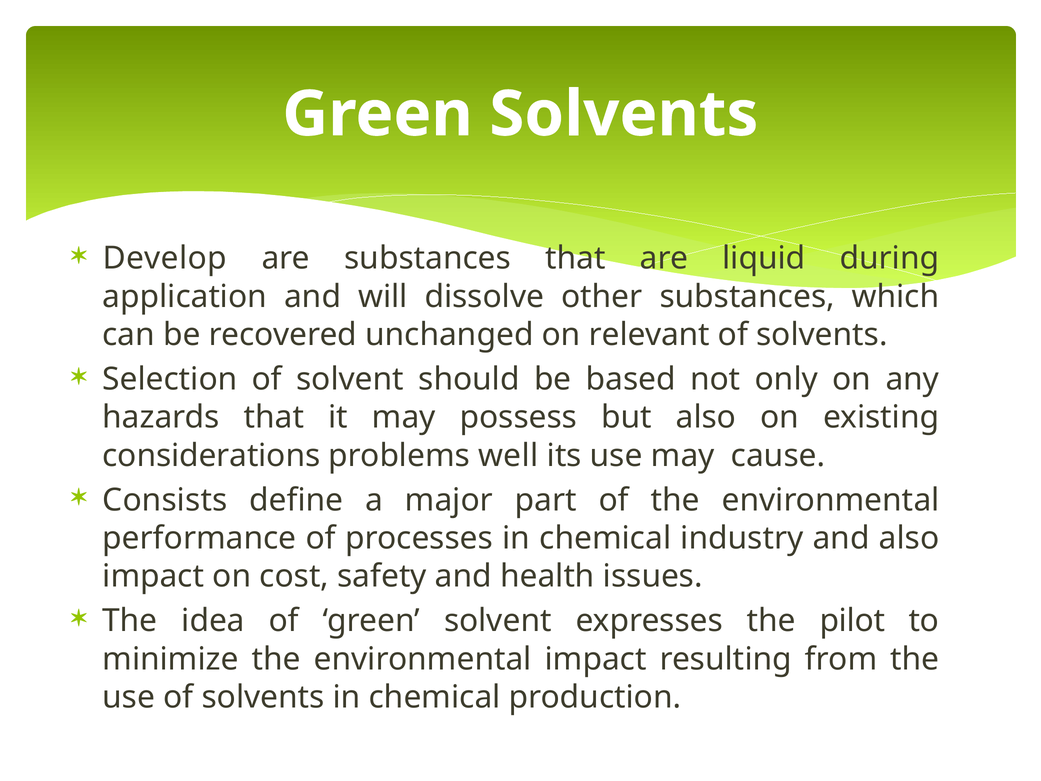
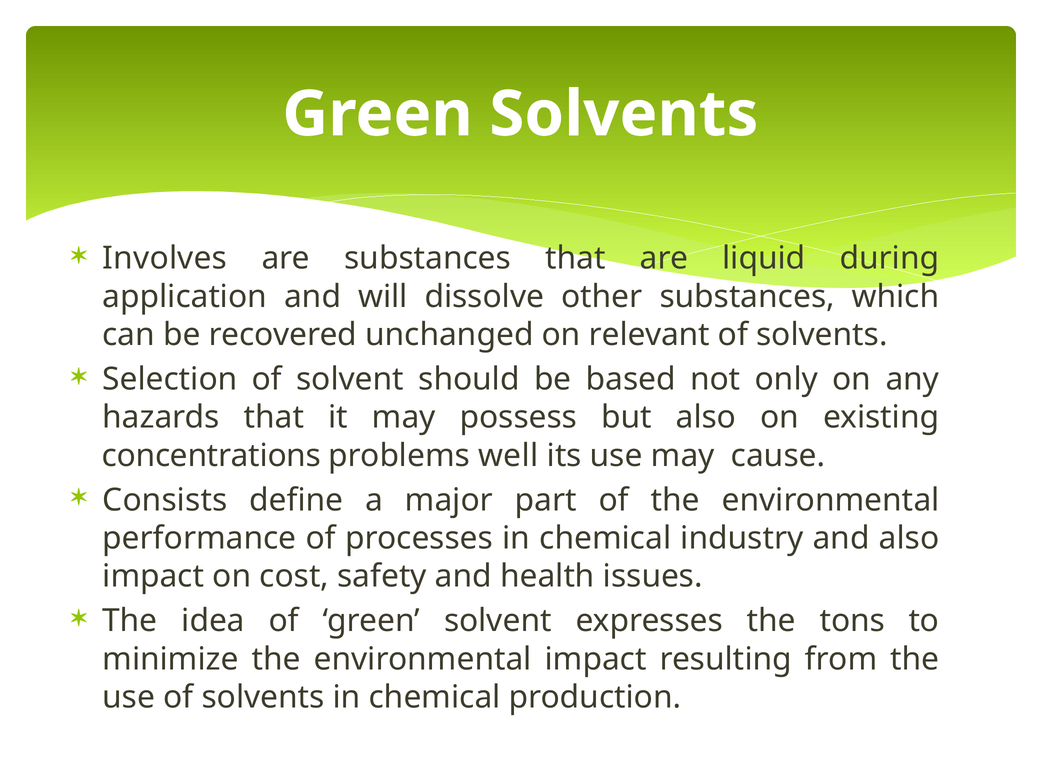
Develop: Develop -> Involves
considerations: considerations -> concentrations
pilot: pilot -> tons
